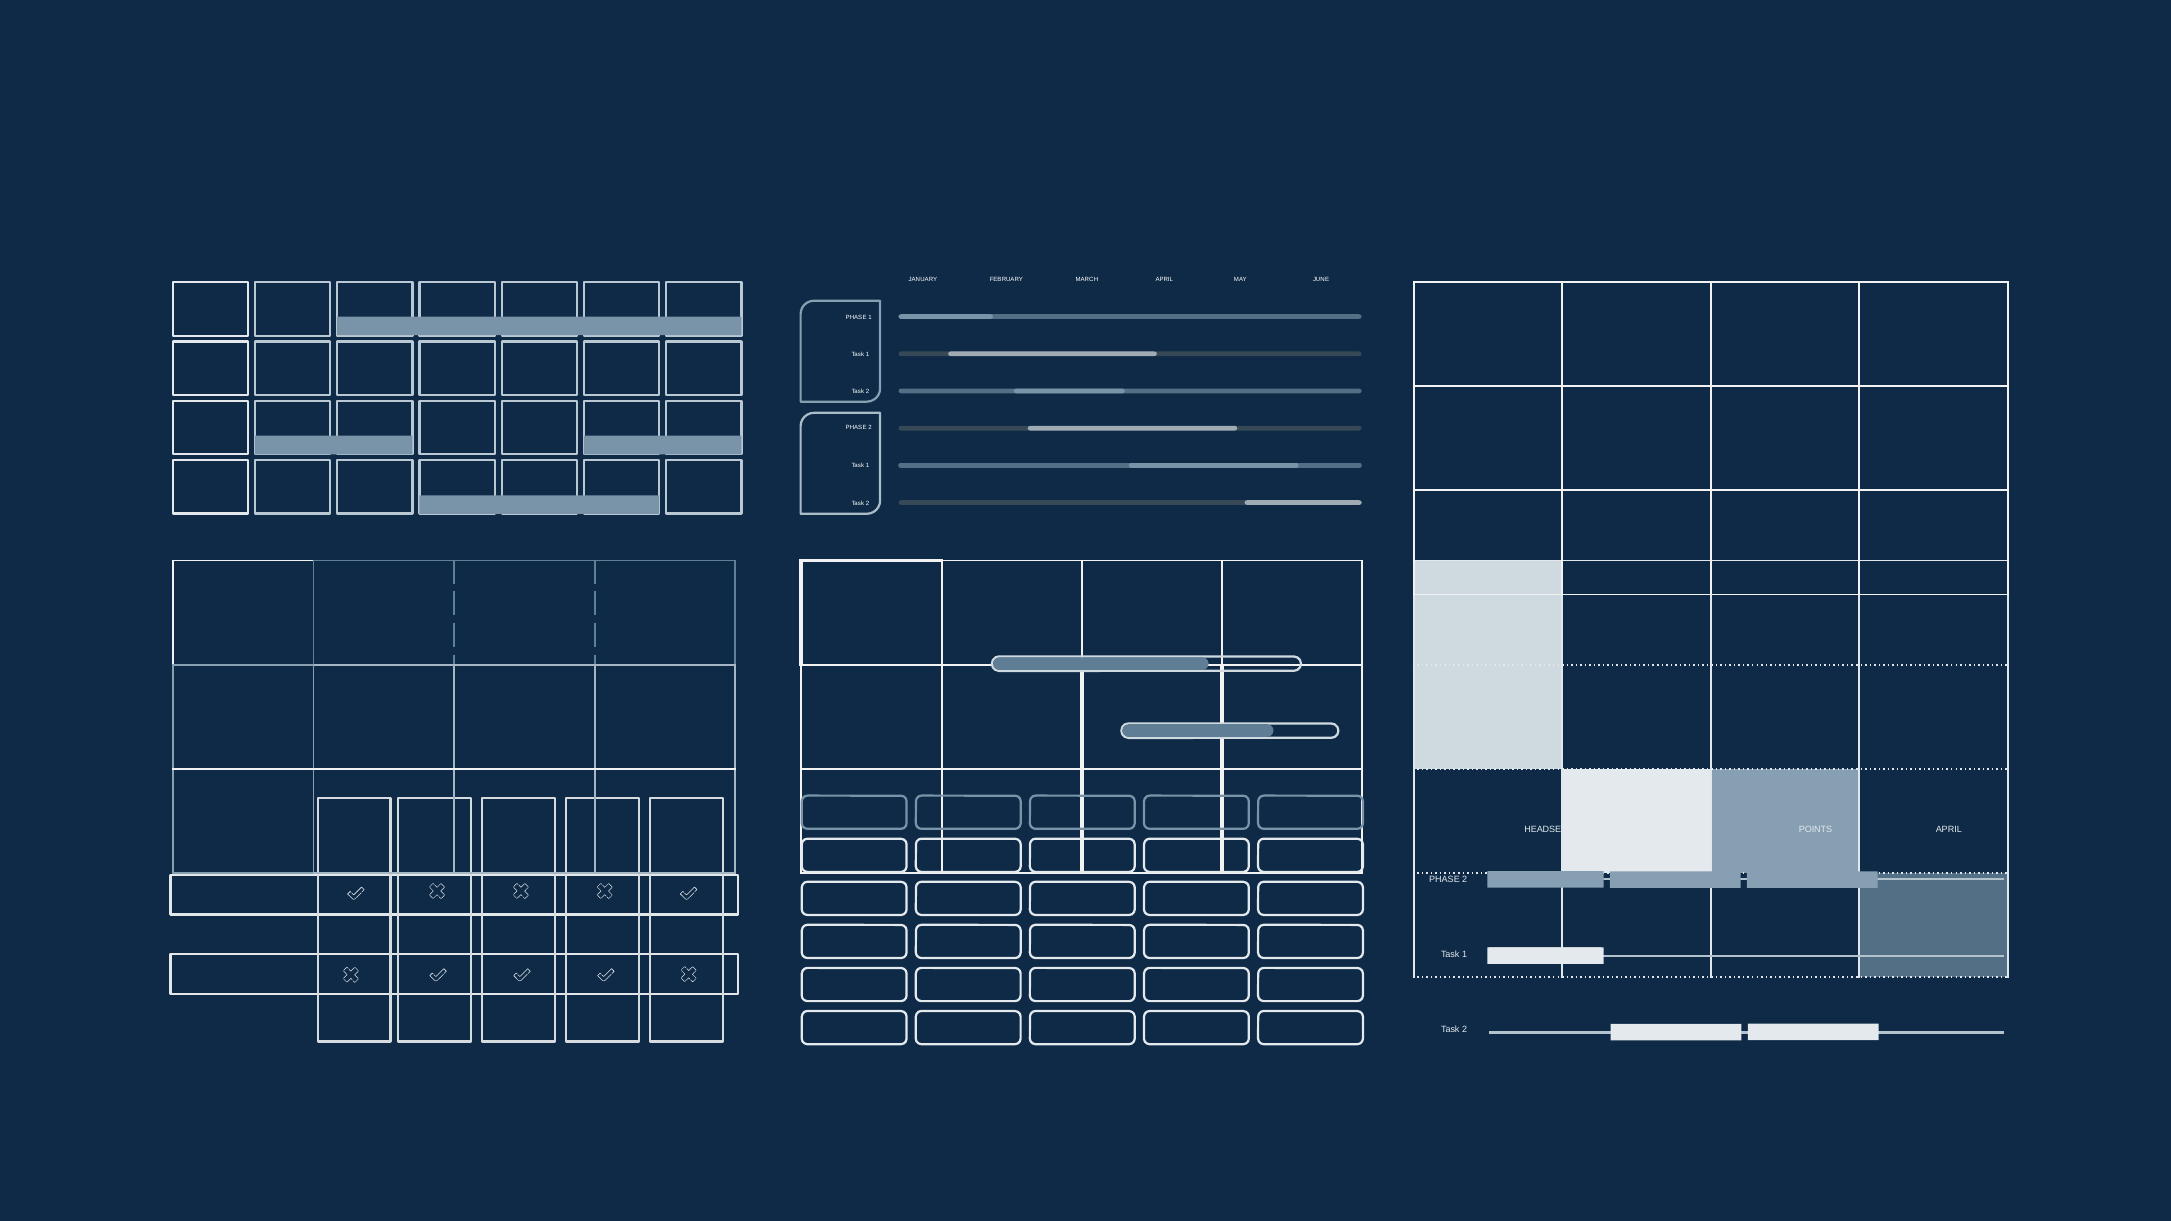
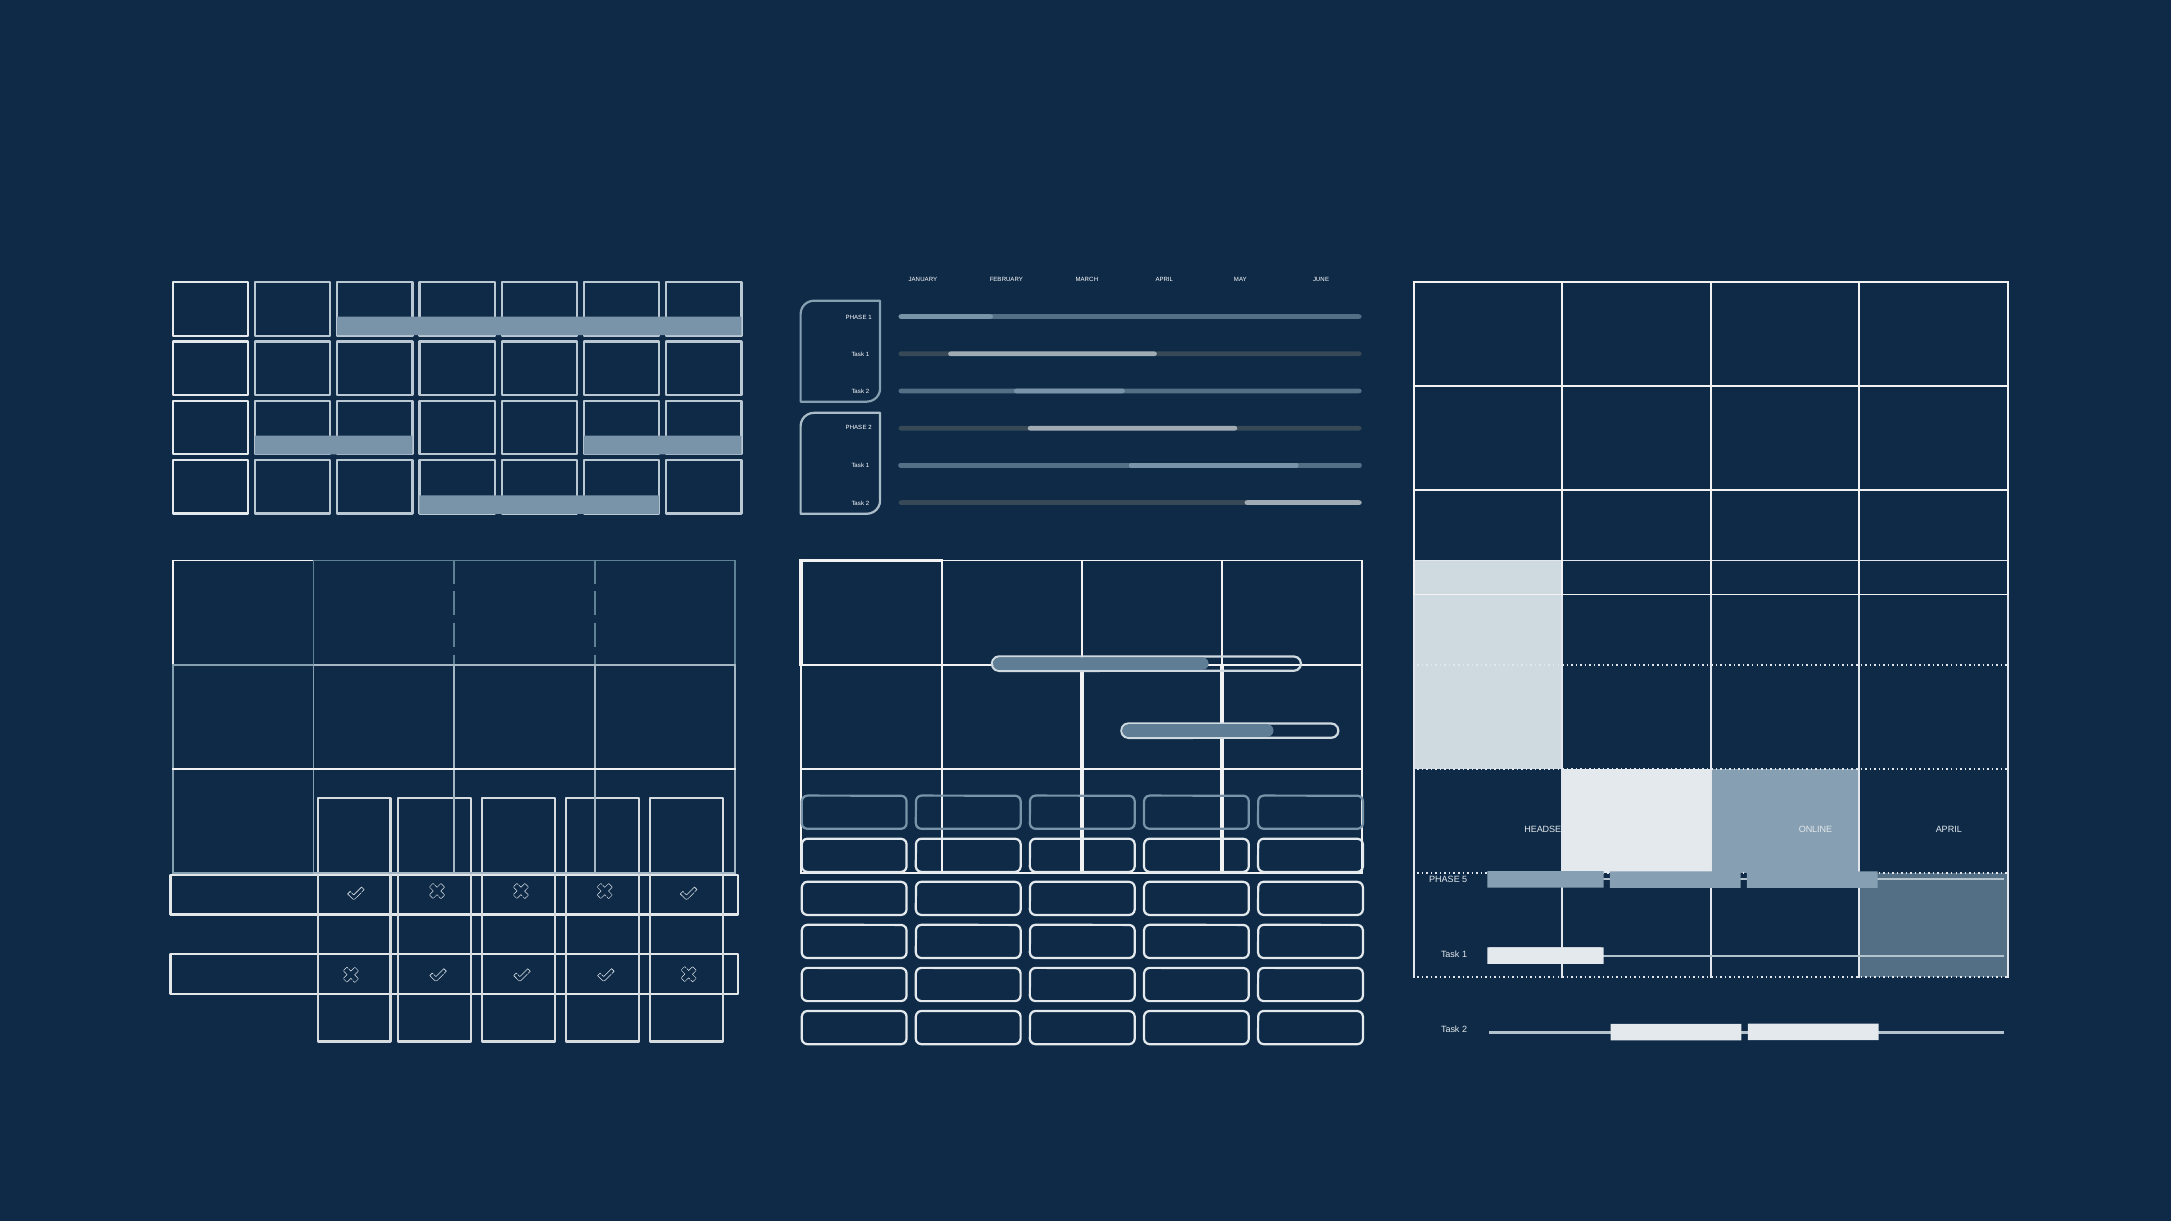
POINTS: POINTS -> ONLINE
2 at (1465, 880): 2 -> 5
